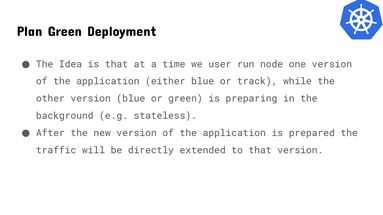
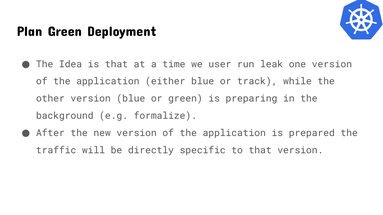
node: node -> leak
stateless: stateless -> formalize
extended: extended -> specific
